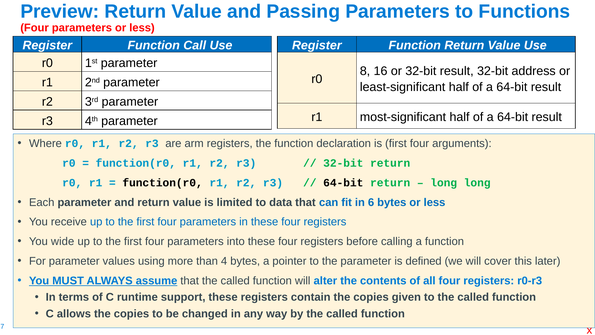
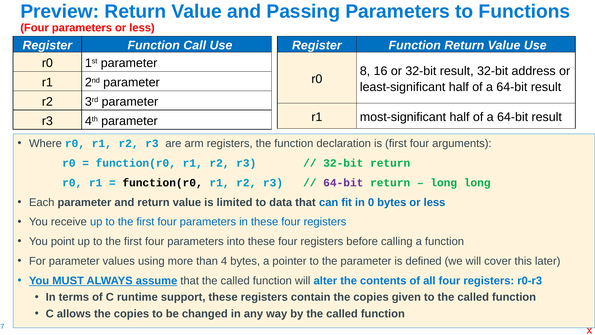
64-bit at (343, 183) colour: black -> purple
6: 6 -> 0
wide: wide -> point
